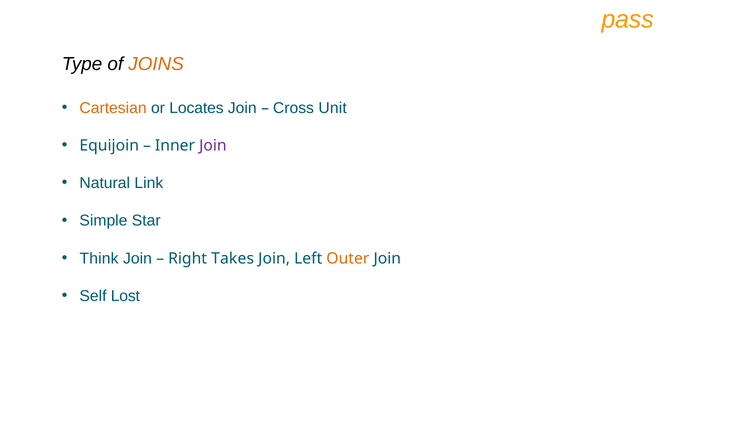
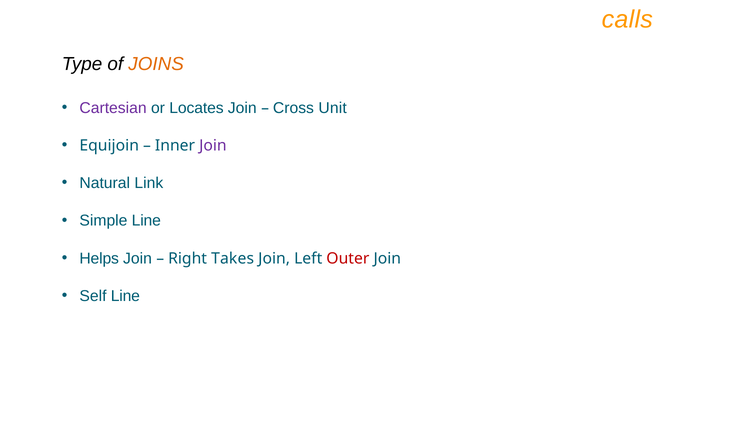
pass: pass -> calls
Cartesian colour: orange -> purple
Simple Star: Star -> Line
Think: Think -> Helps
Outer colour: orange -> red
Self Lost: Lost -> Line
